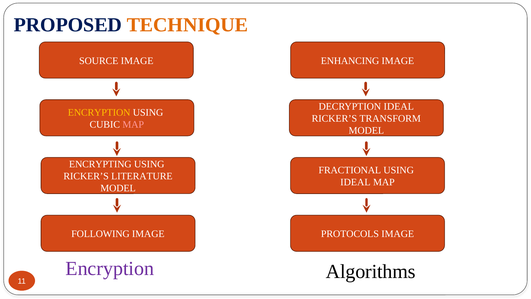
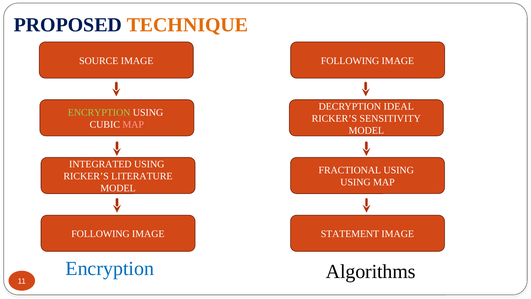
ENHANCING at (350, 61): ENHANCING -> FOLLOWING
ENCRYPTION at (99, 112) colour: yellow -> light green
TRANSFORM: TRANSFORM -> SENSITIVITY
ENCRYPTING: ENCRYPTING -> INTEGRATED
IDEAL at (355, 182): IDEAL -> USING
PROTOCOLS: PROTOCOLS -> STATEMENT
Encryption at (110, 268) colour: purple -> blue
